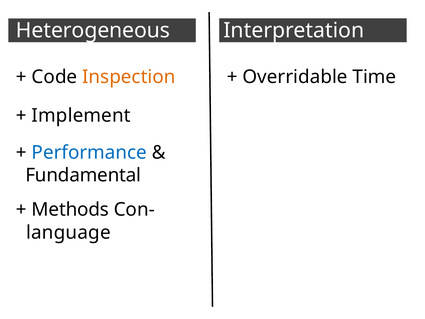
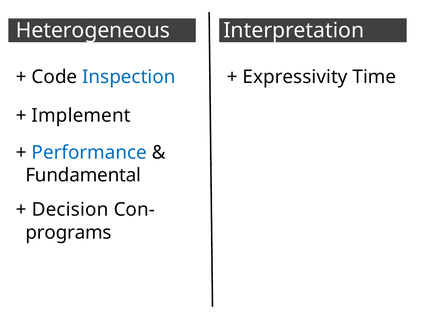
Inspection colour: orange -> blue
Overridable: Overridable -> Expressivity
Methods: Methods -> Decision
language: language -> programs
